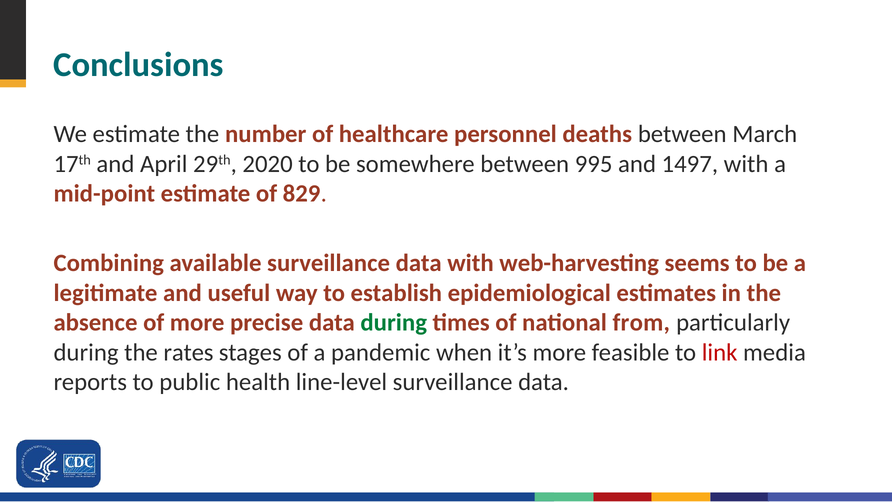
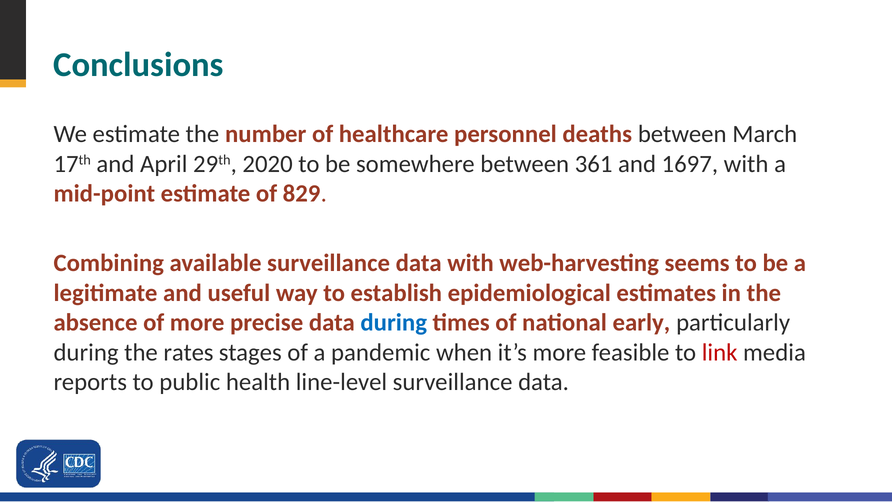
995: 995 -> 361
1497: 1497 -> 1697
during at (394, 322) colour: green -> blue
from: from -> early
